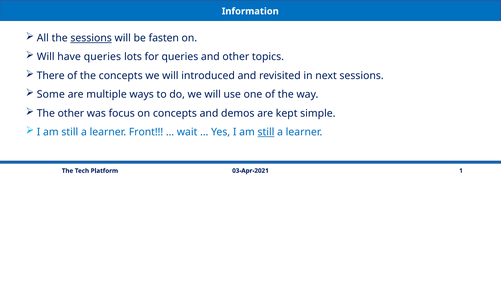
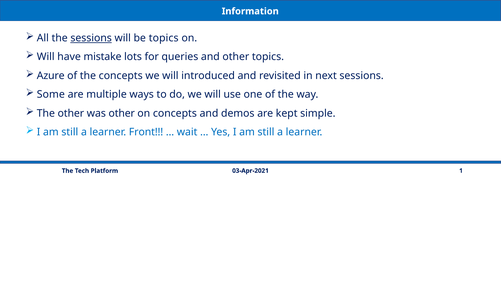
be fasten: fasten -> topics
have queries: queries -> mistake
There: There -> Azure
was focus: focus -> other
still at (266, 132) underline: present -> none
